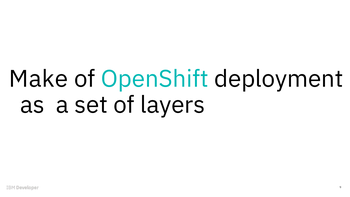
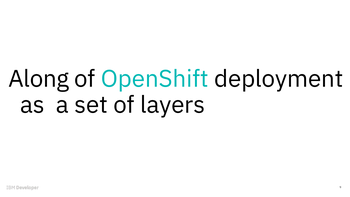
Make: Make -> Along
